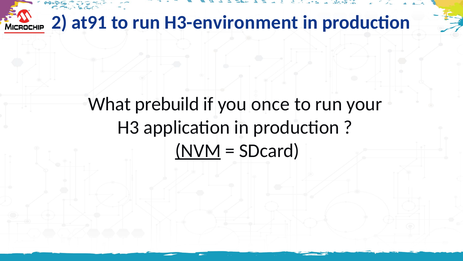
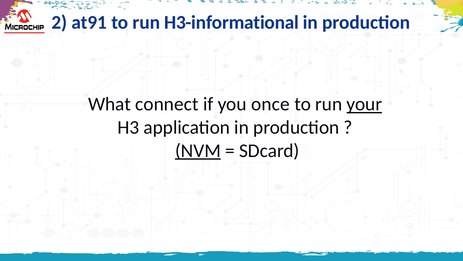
H3-environment: H3-environment -> H3-informational
prebuild: prebuild -> connect
your underline: none -> present
